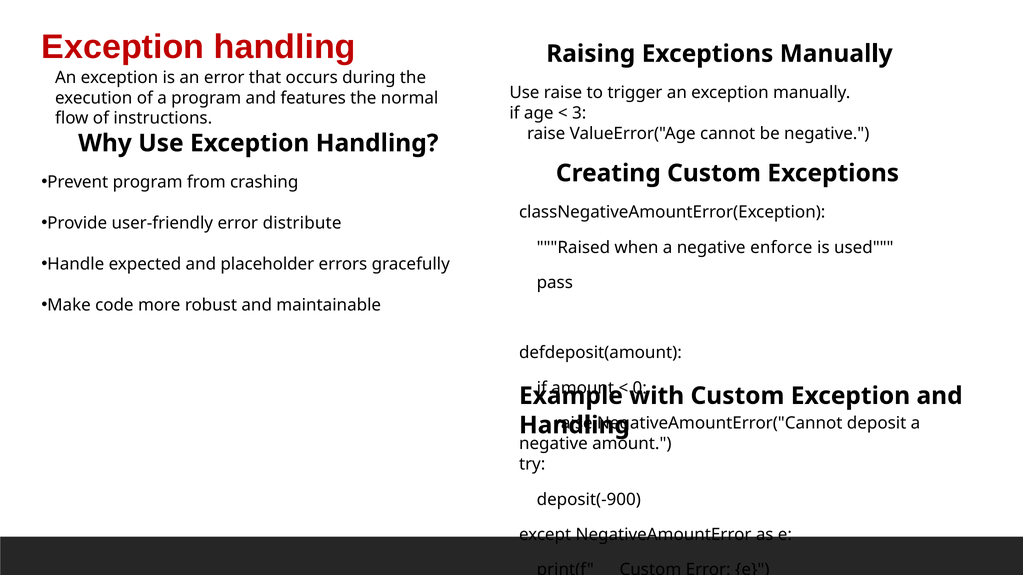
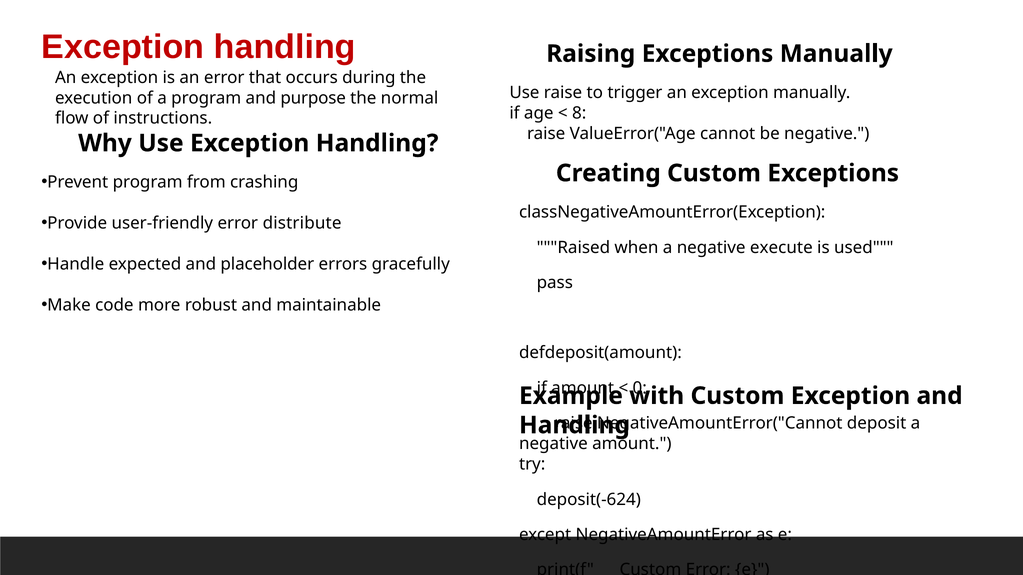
features: features -> purpose
3: 3 -> 8
enforce: enforce -> execute
deposit(-900: deposit(-900 -> deposit(-624
